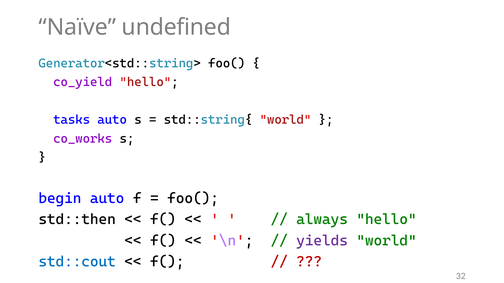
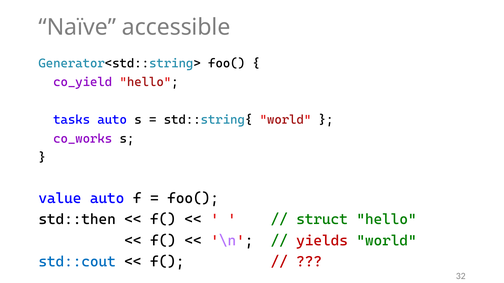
undefined: undefined -> accessible
begin: begin -> value
always: always -> struct
yields colour: purple -> red
